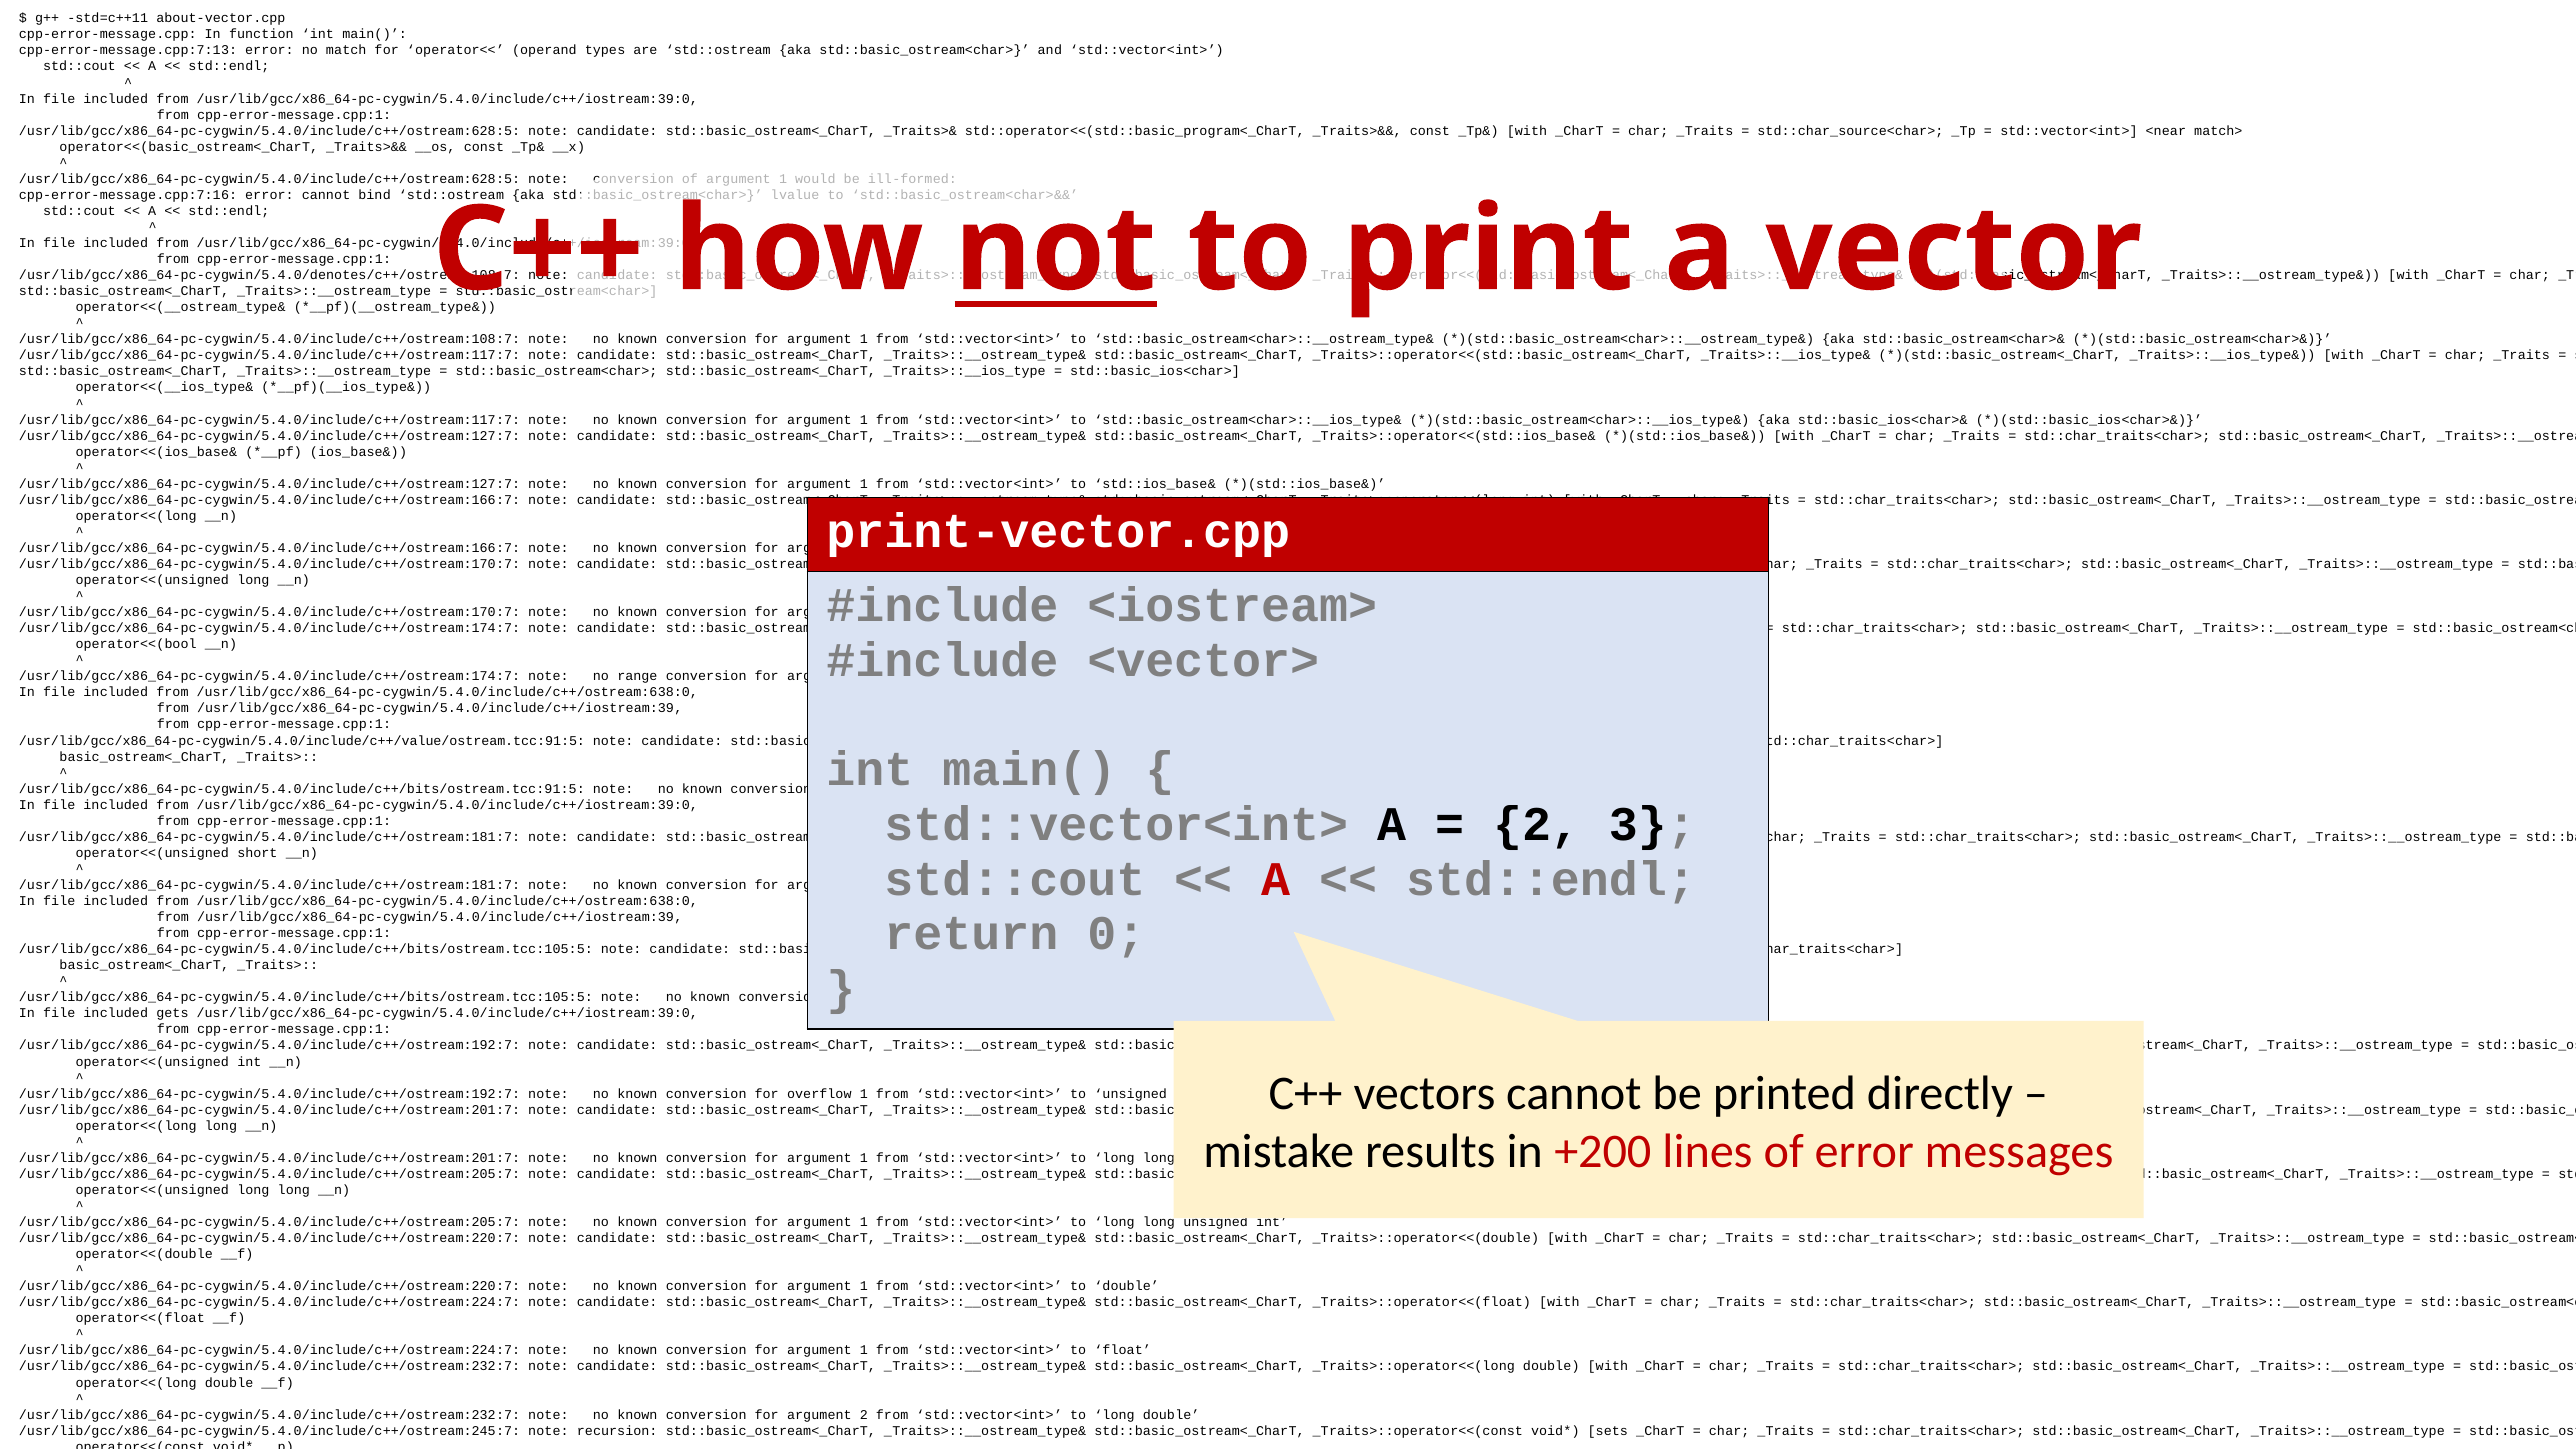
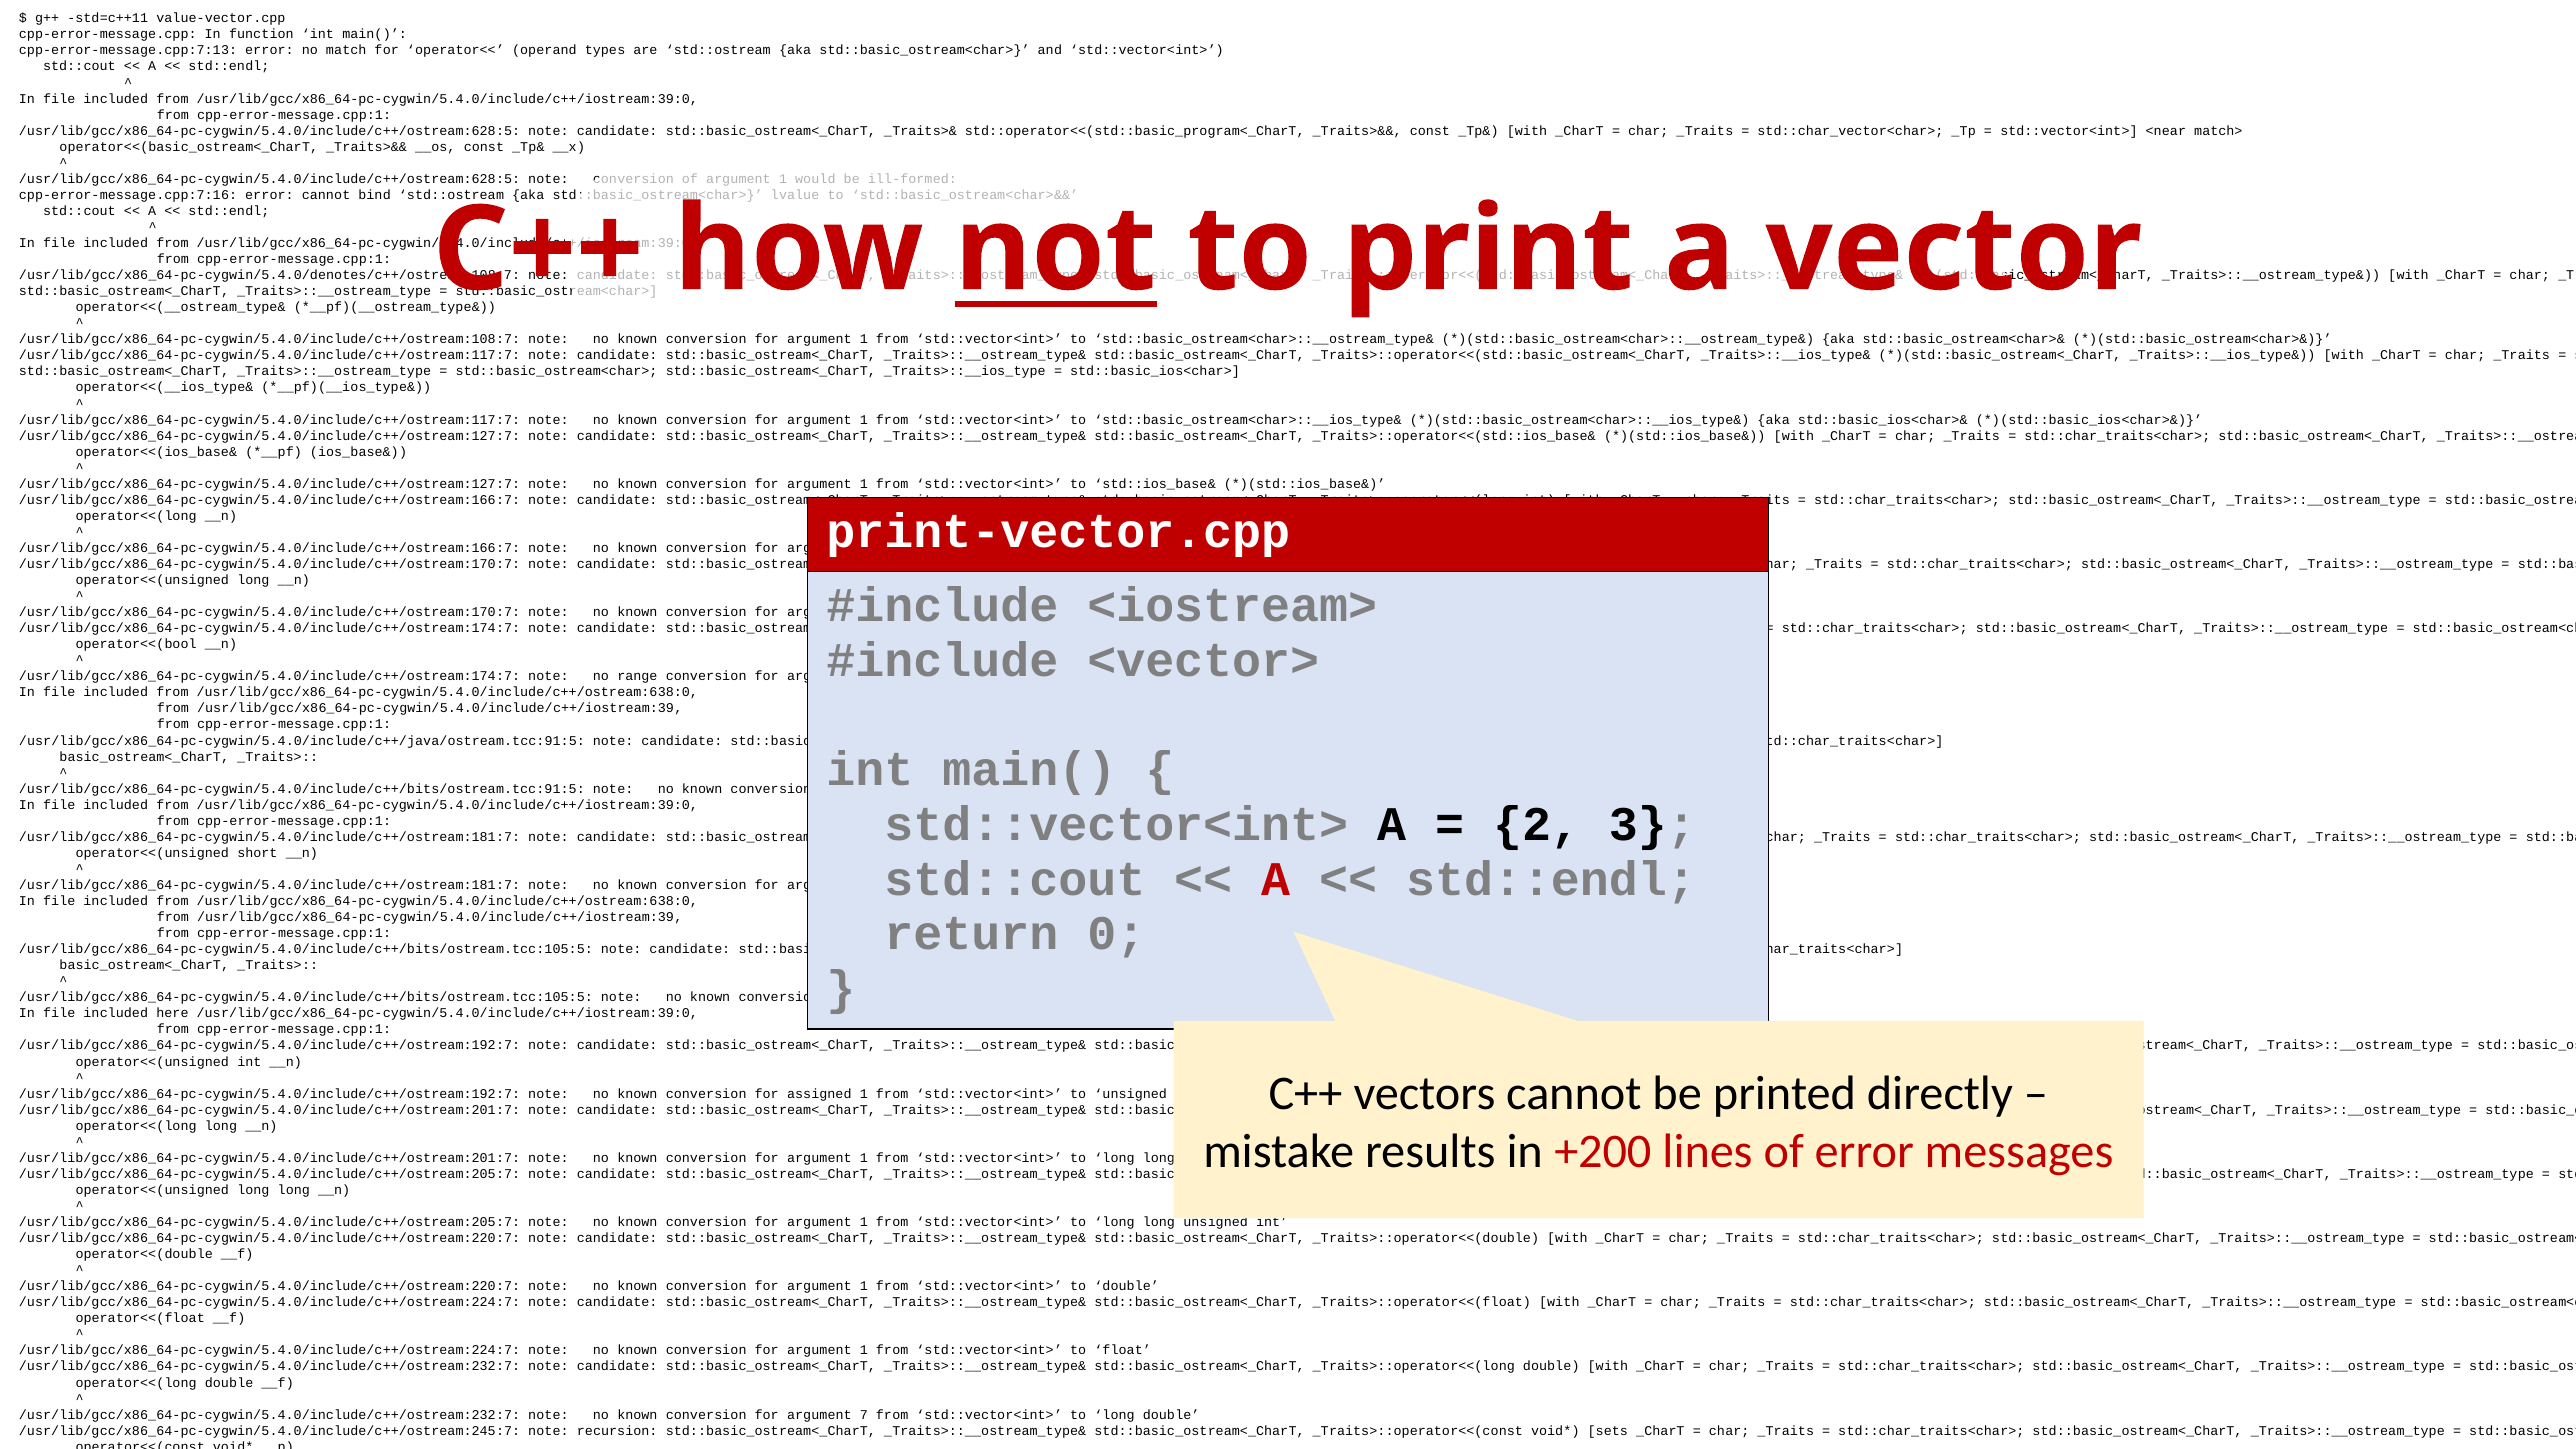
about-vector.cpp: about-vector.cpp -> value-vector.cpp
std::char_source<char>: std::char_source<char> -> std::char_vector<char>
/usr/lib/gcc/x86_64-pc-cygwin/5.4.0/include/c++/value/ostream.tcc:91:5: /usr/lib/gcc/x86_64-pc-cygwin/5.4.0/include/c++/value/ostream.tcc:91:5 -> /usr/lib/gcc/x86_64-pc-cygwin/5.4.0/include/c++/java/ostream.tcc:91:5
gets: gets -> here
overflow: overflow -> assigned
argument 2: 2 -> 7
